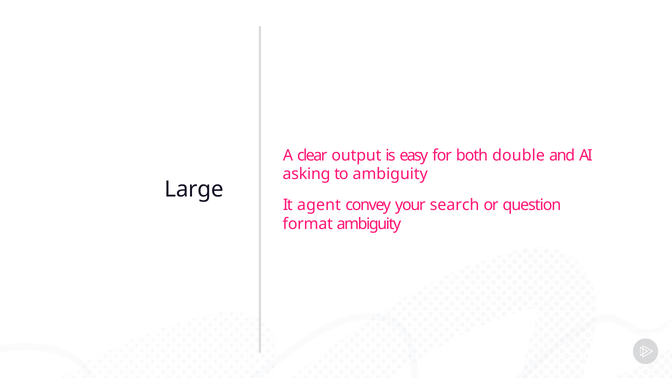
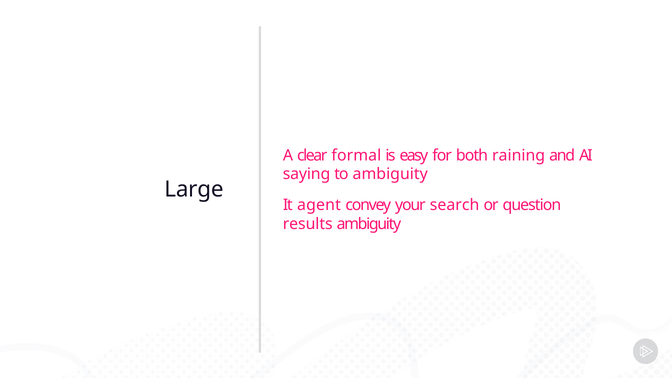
output: output -> formal
double: double -> raining
asking: asking -> saying
format: format -> results
